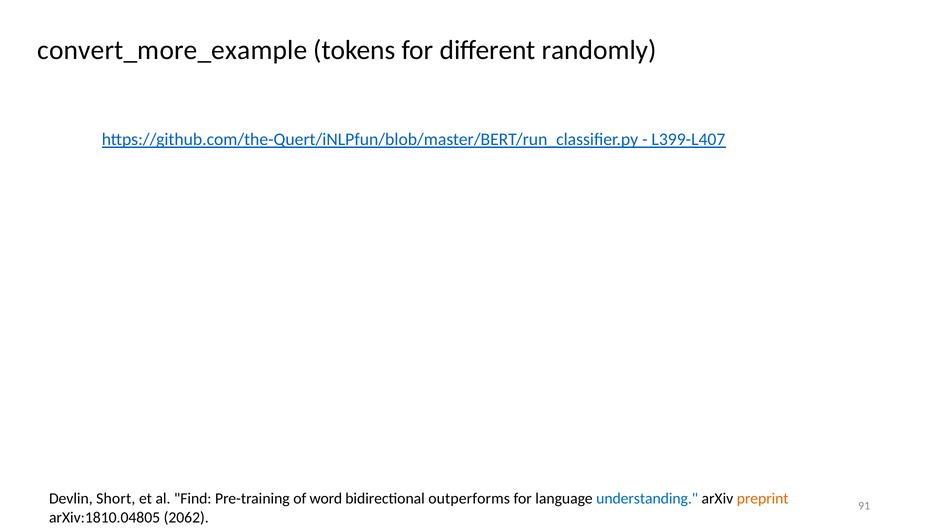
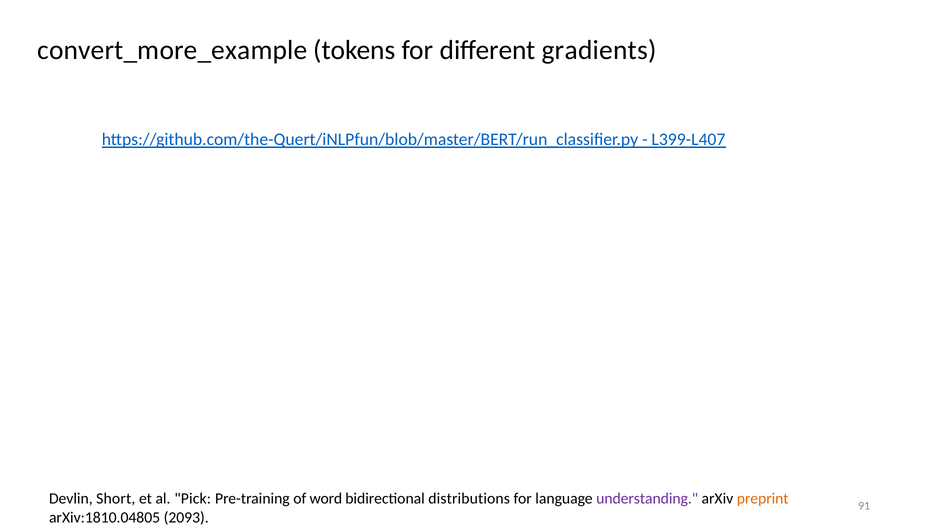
randomly: randomly -> gradients
Find: Find -> Pick
outperforms: outperforms -> distributions
understanding colour: blue -> purple
2062: 2062 -> 2093
